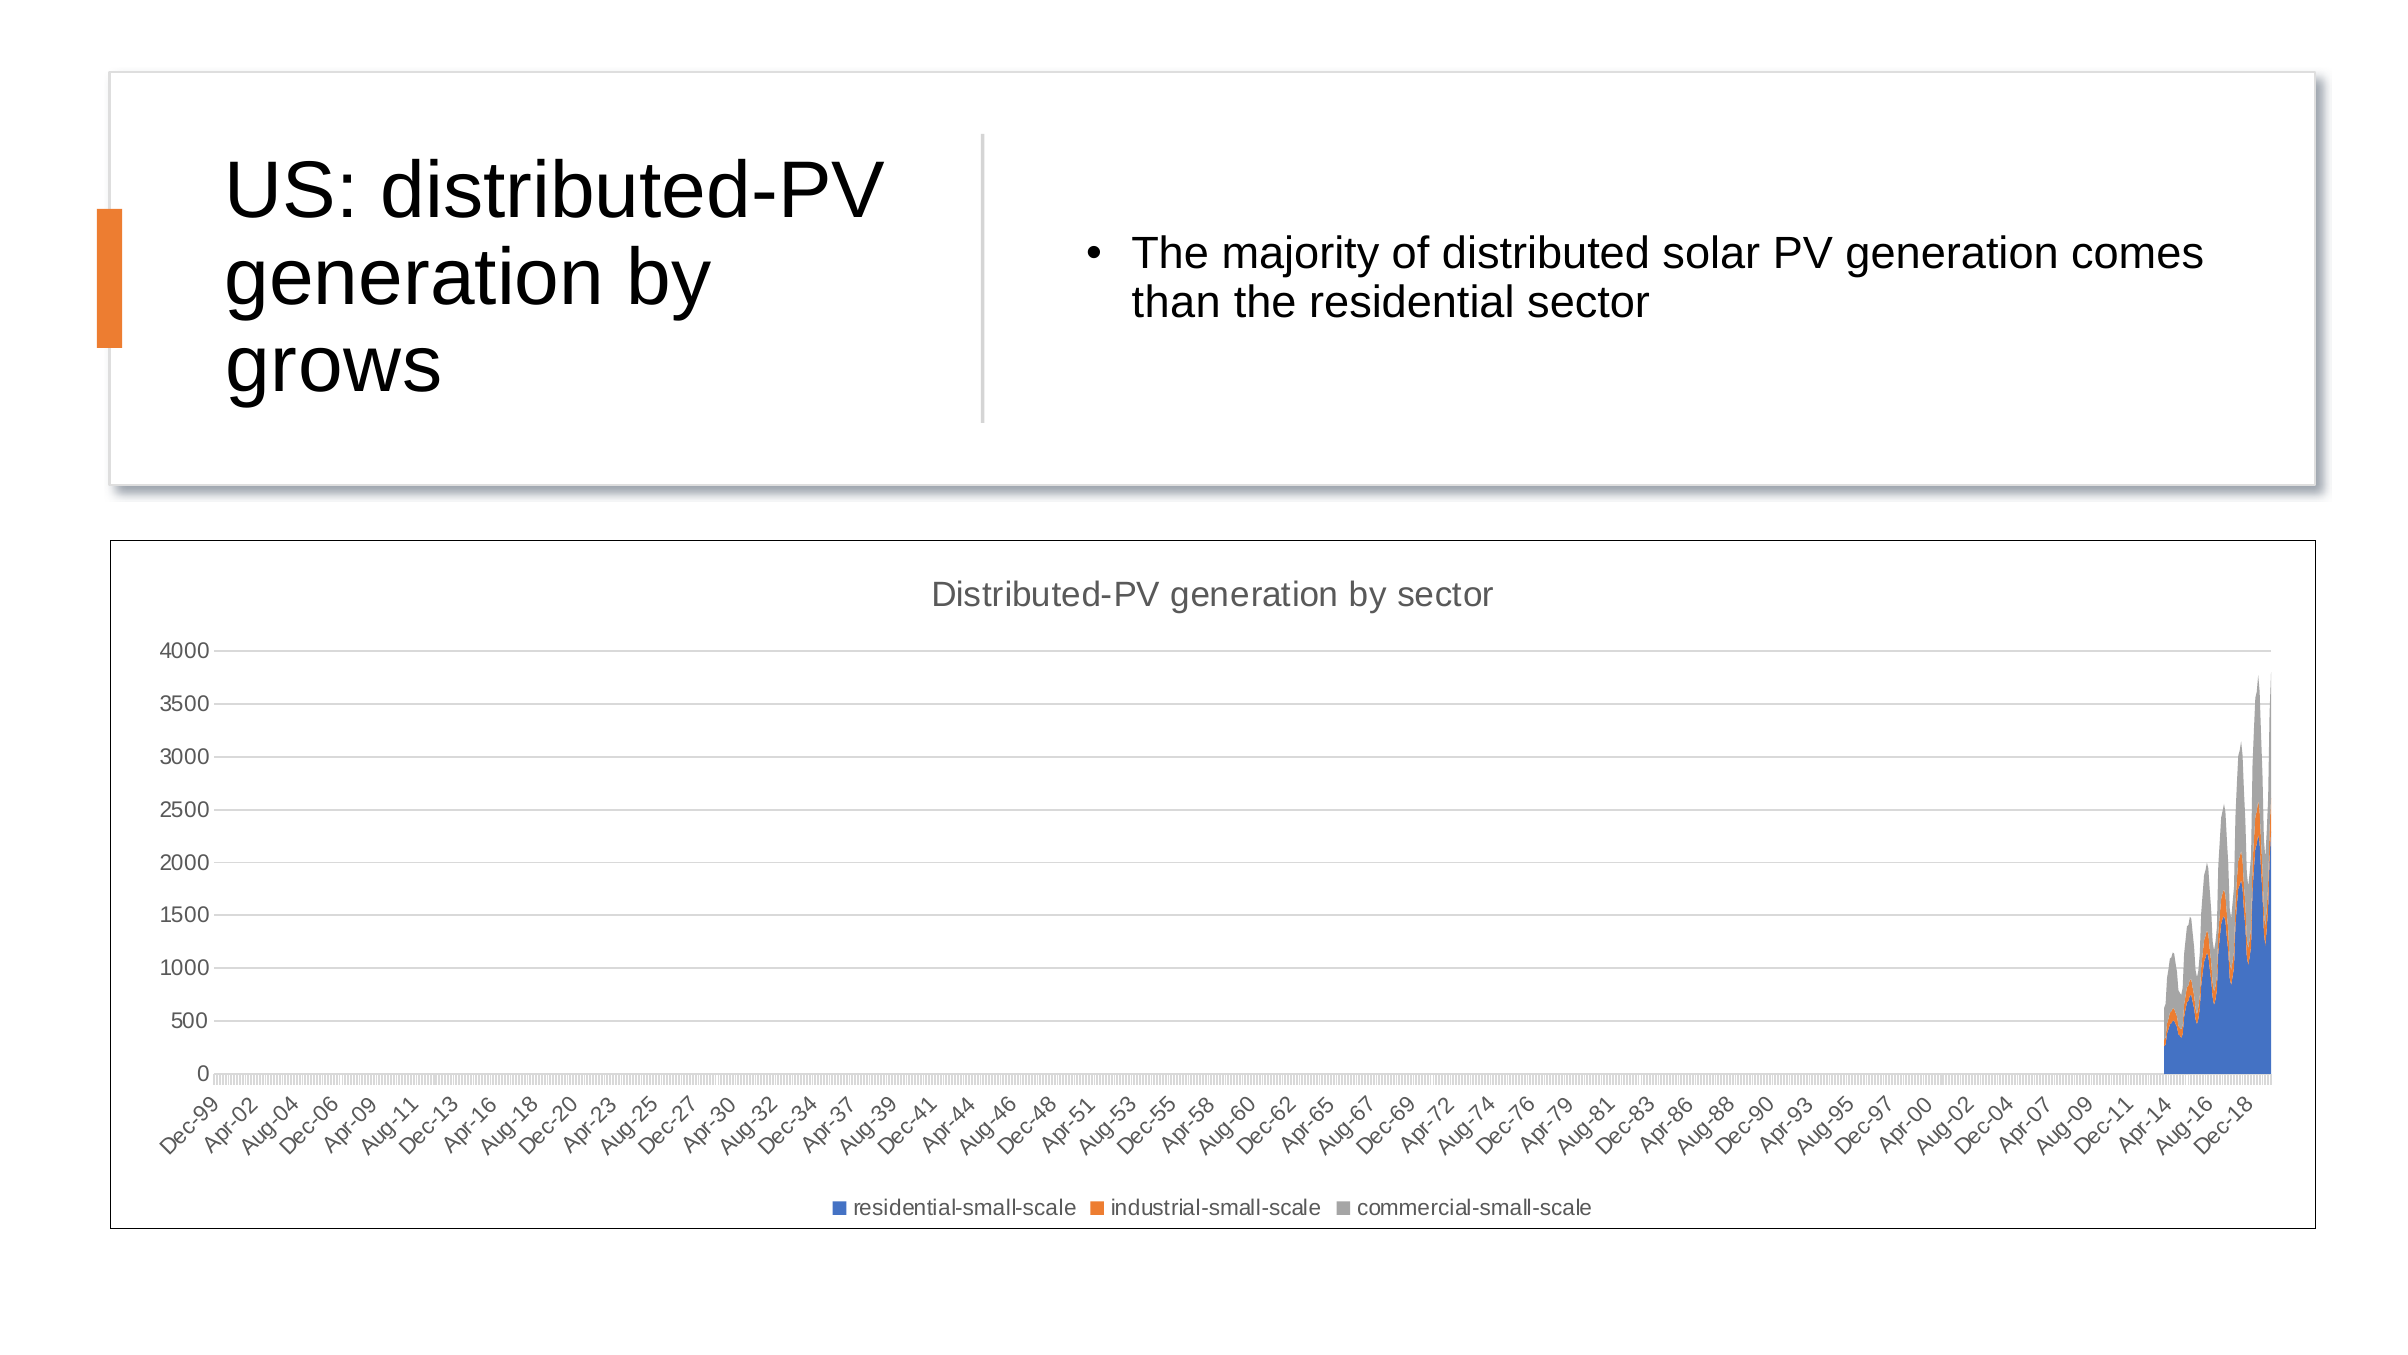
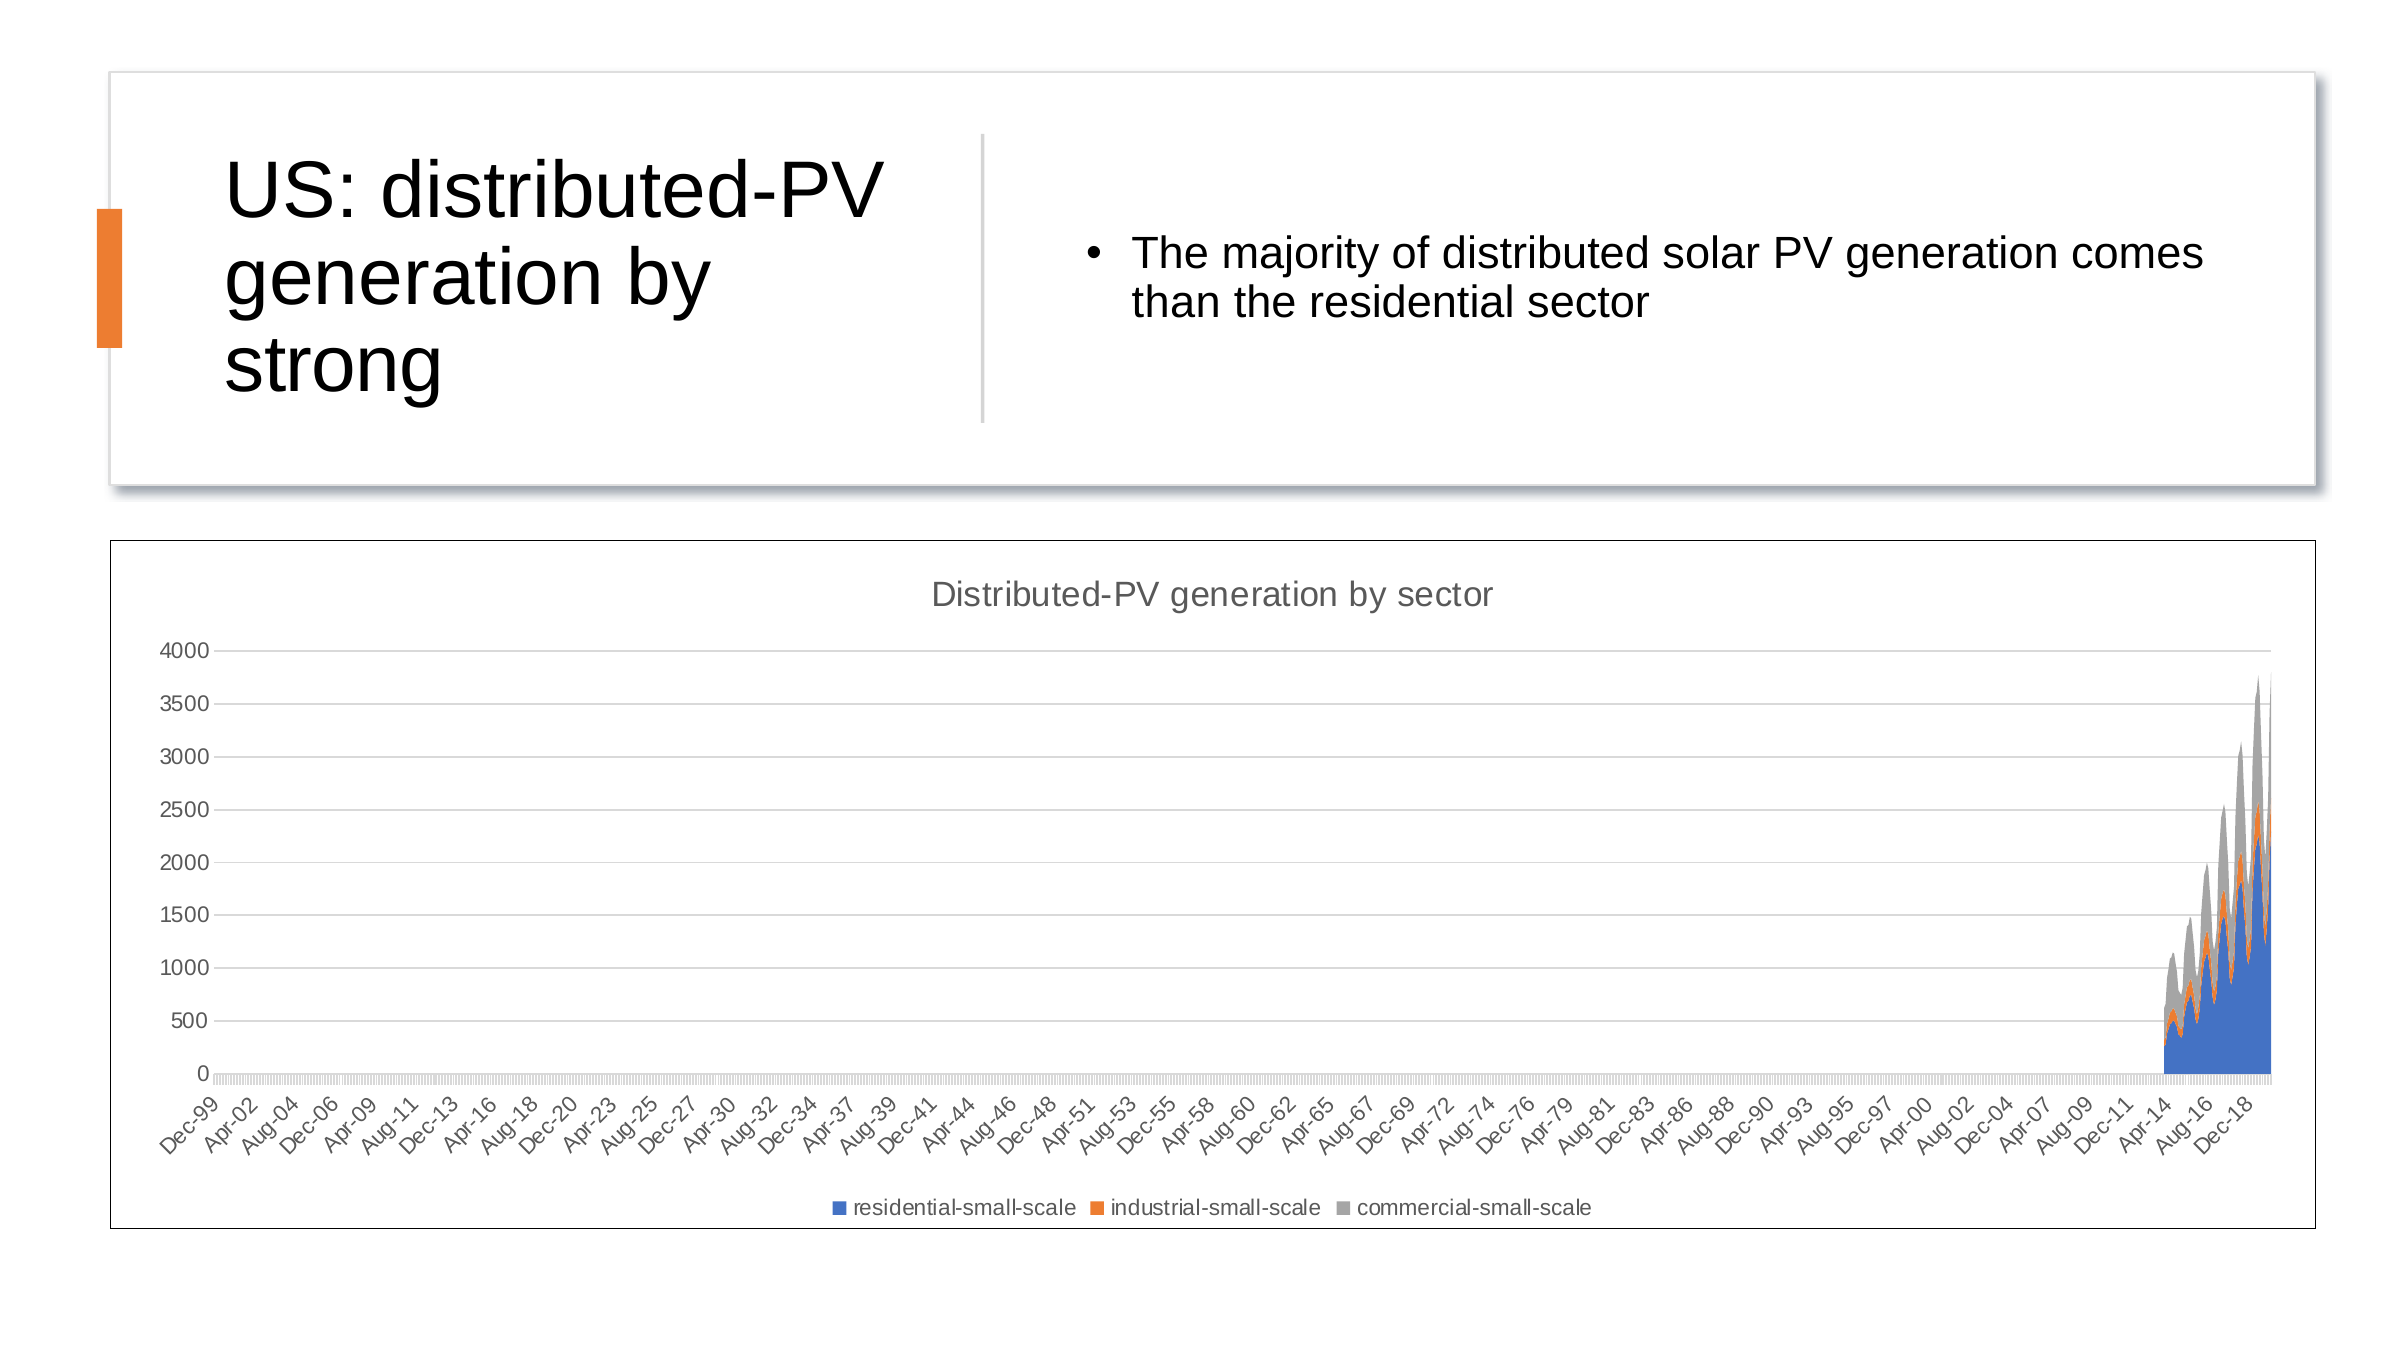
grows: grows -> strong
